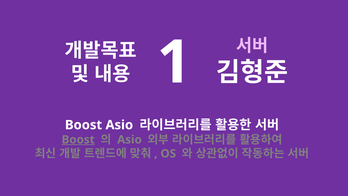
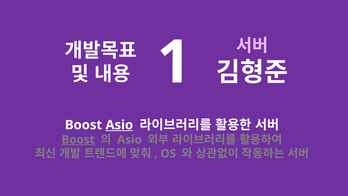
Asio at (119, 125) underline: none -> present
